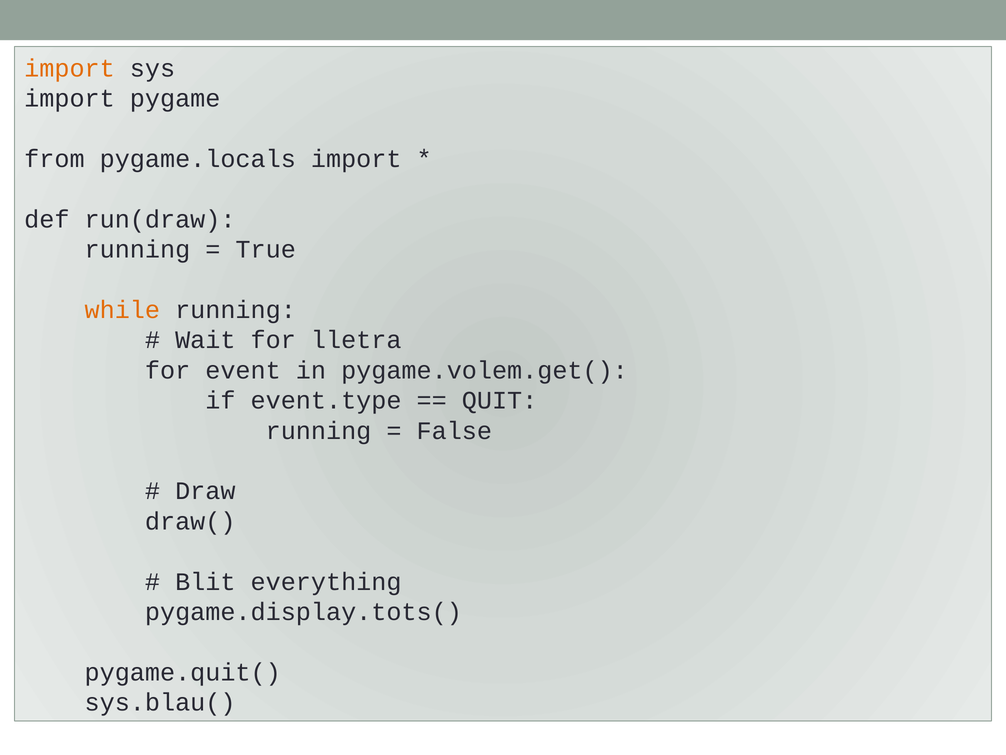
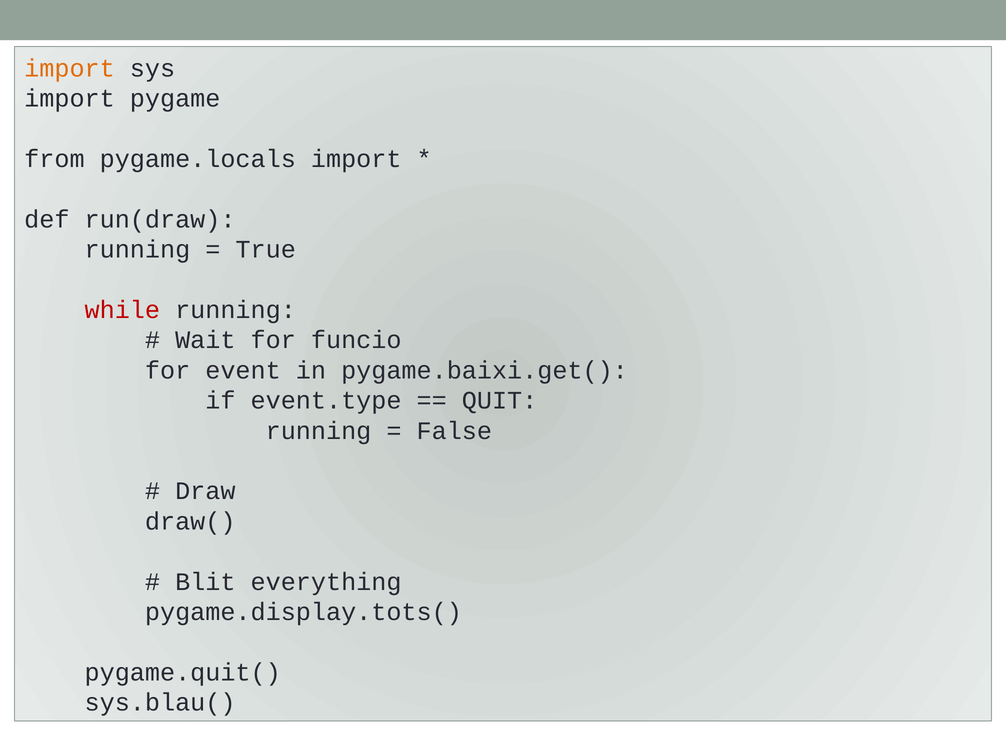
while colour: orange -> red
lletra: lletra -> funcio
pygame.volem.get(: pygame.volem.get( -> pygame.baixi.get(
